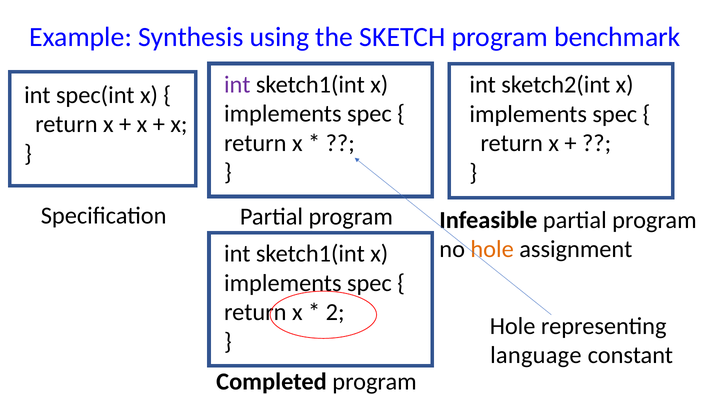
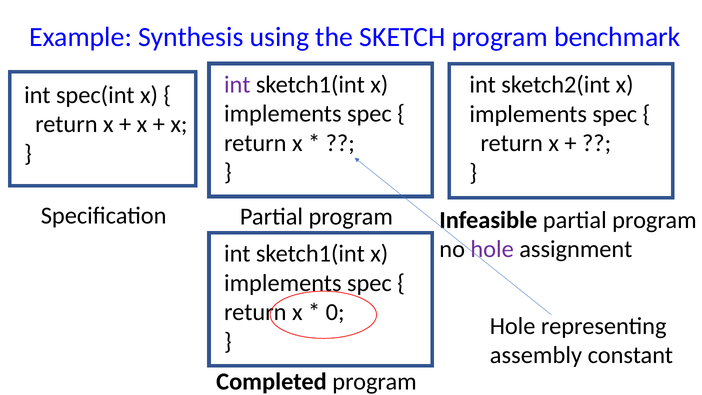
hole at (492, 249) colour: orange -> purple
2: 2 -> 0
language: language -> assembly
